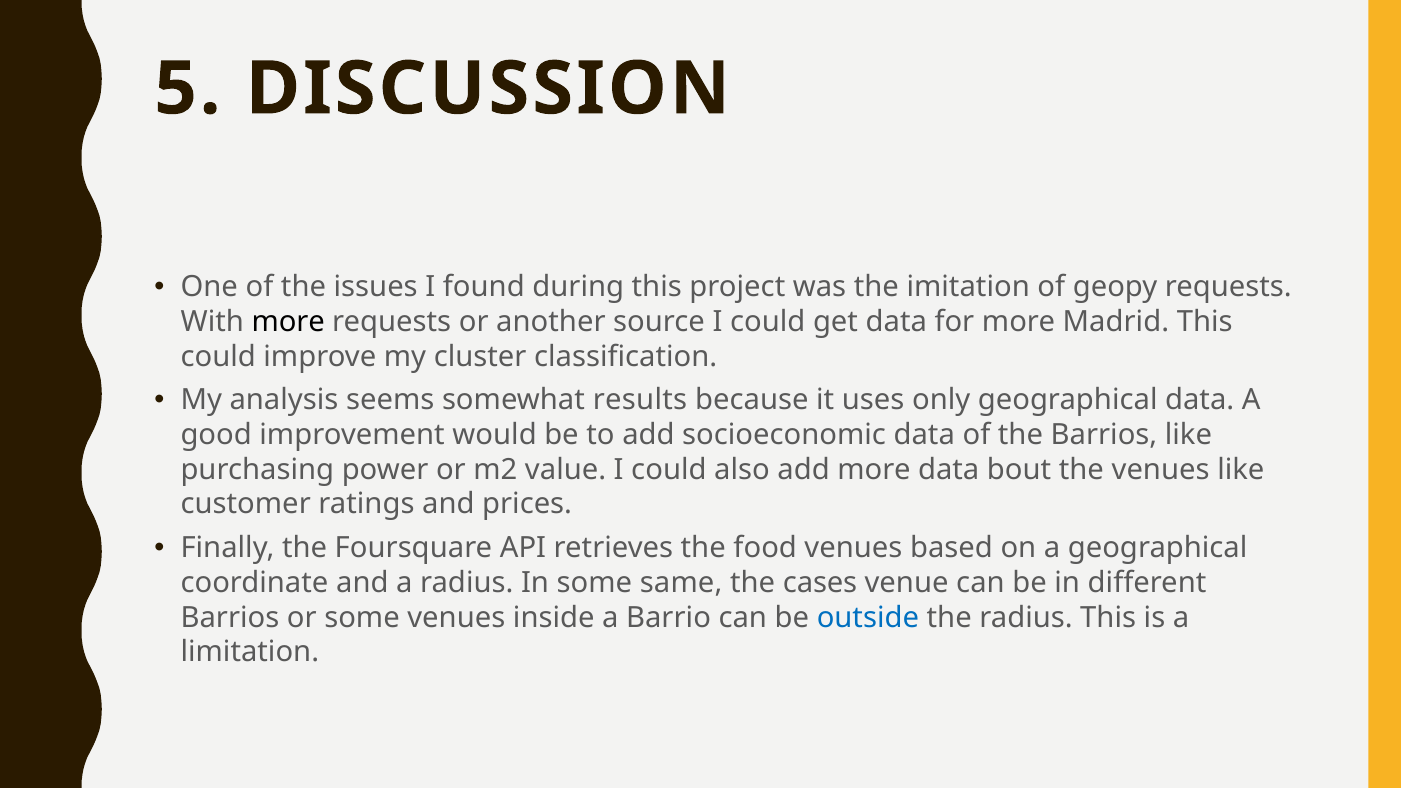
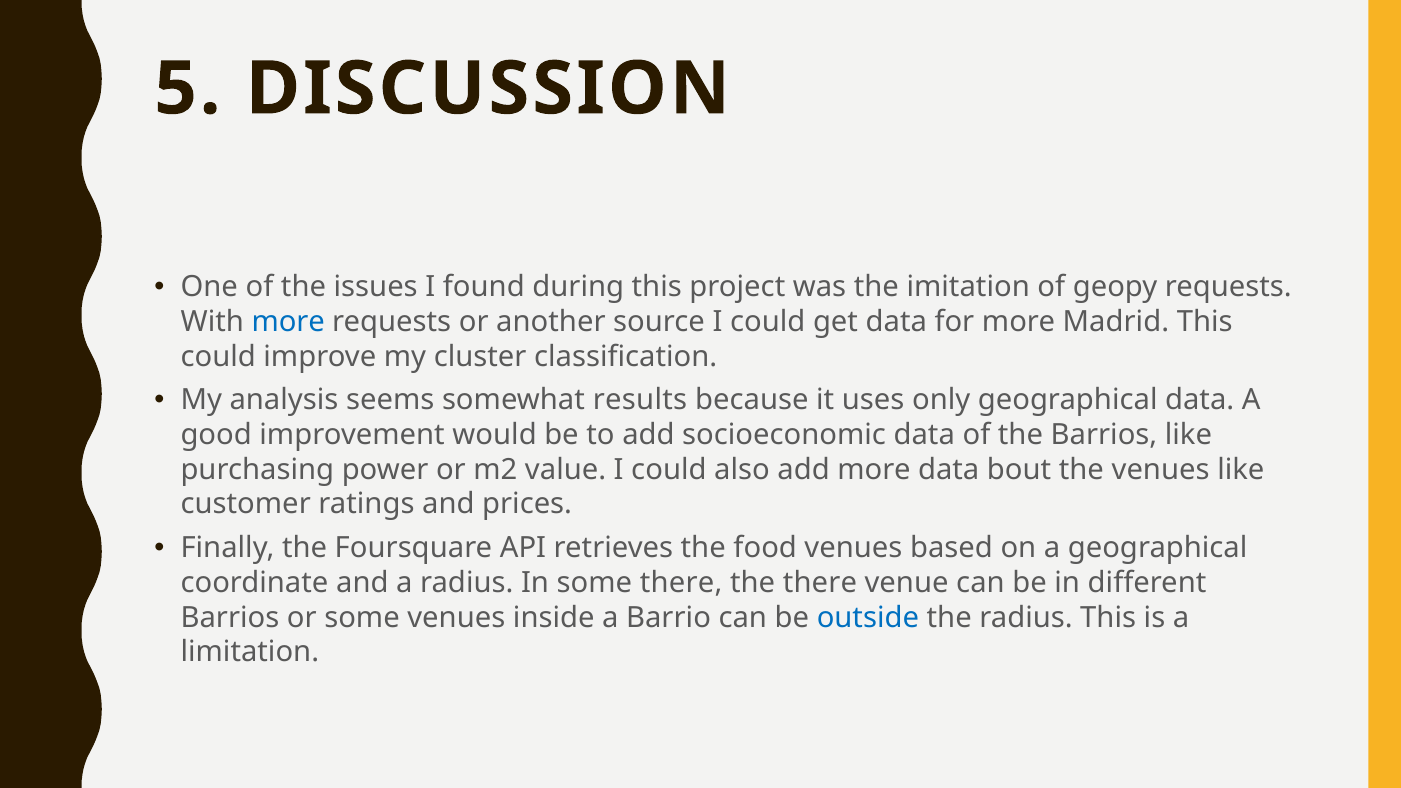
more at (288, 322) colour: black -> blue
some same: same -> there
the cases: cases -> there
